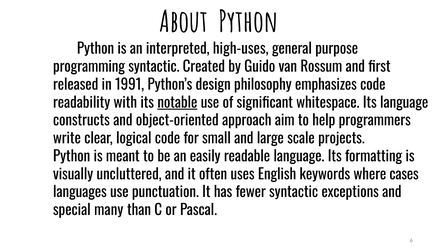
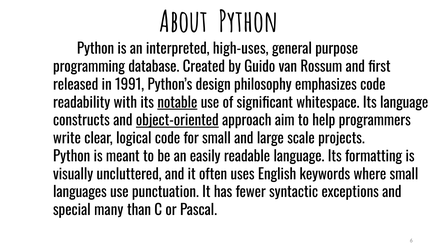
programming syntactic: syntactic -> database
object-oriented underline: none -> present
where cases: cases -> small
